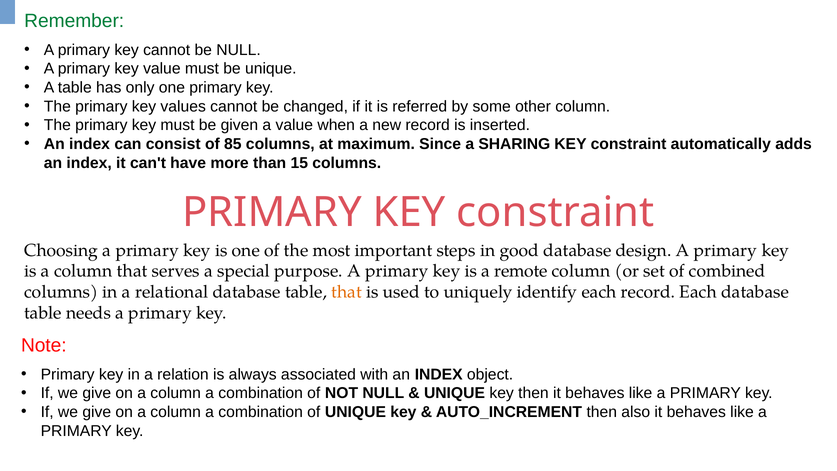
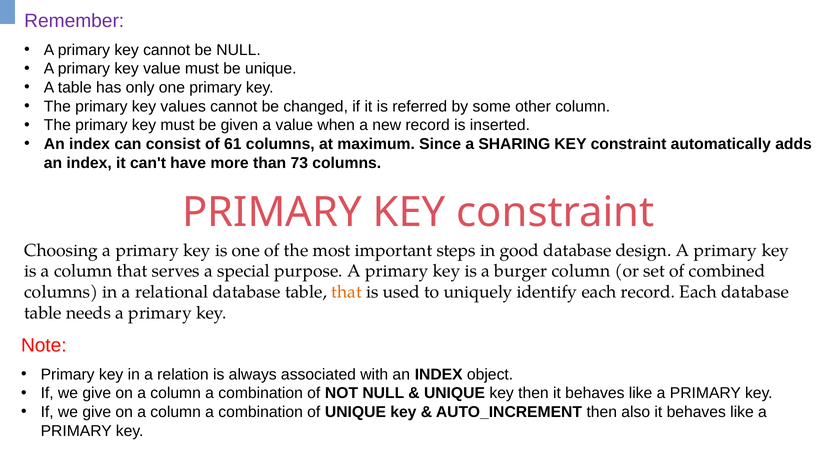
Remember colour: green -> purple
85: 85 -> 61
15: 15 -> 73
remote: remote -> burger
